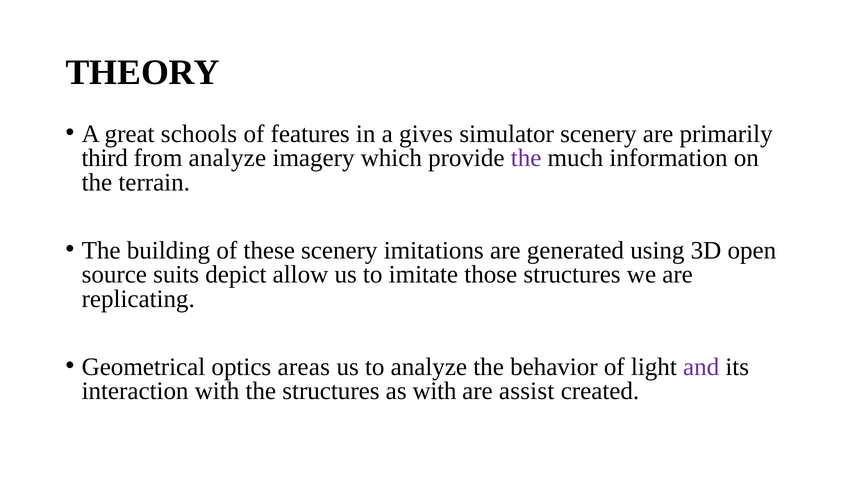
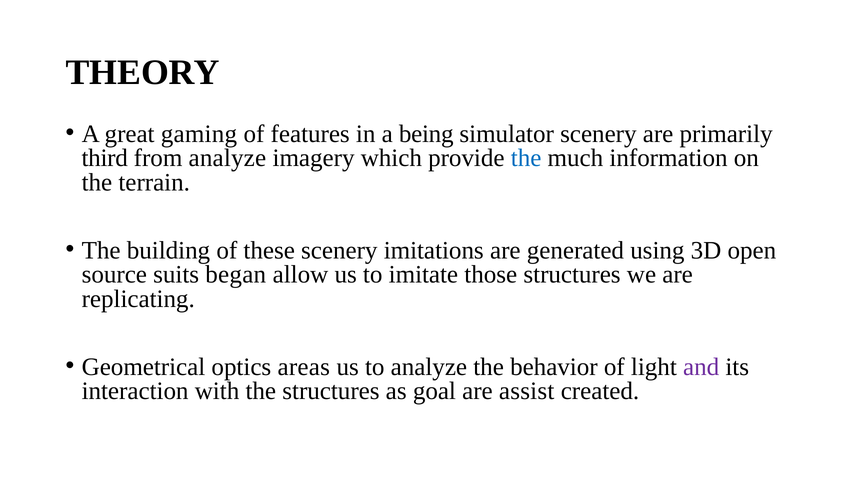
schools: schools -> gaming
gives: gives -> being
the at (526, 158) colour: purple -> blue
depict: depict -> began
as with: with -> goal
